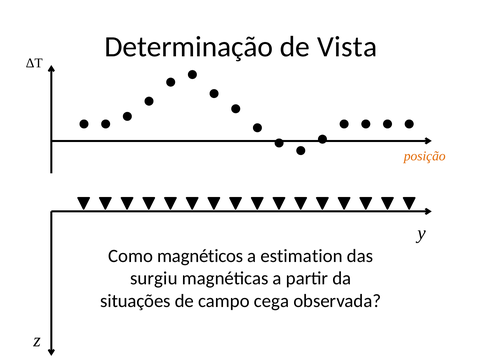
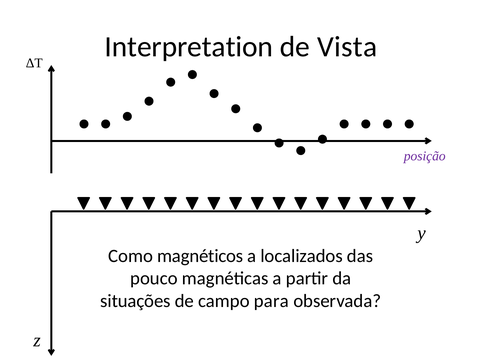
Determinação: Determinação -> Interpretation
posição colour: orange -> purple
estimation: estimation -> localizados
surgiu: surgiu -> pouco
cega: cega -> para
